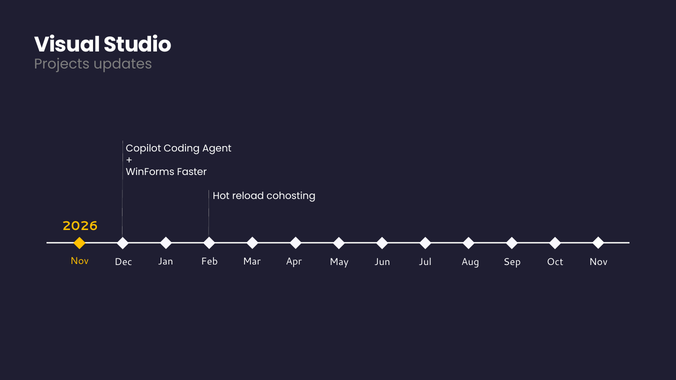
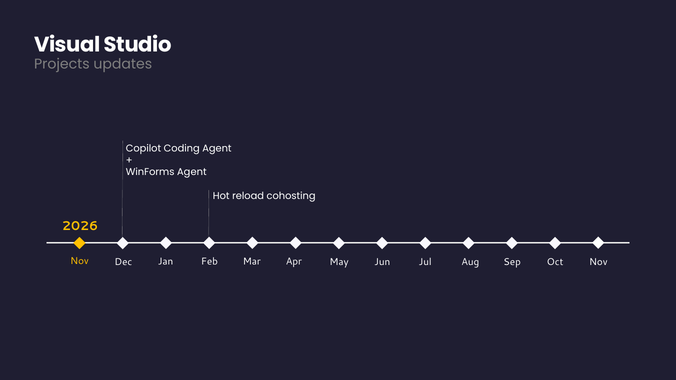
WinForms Faster: Faster -> Agent
